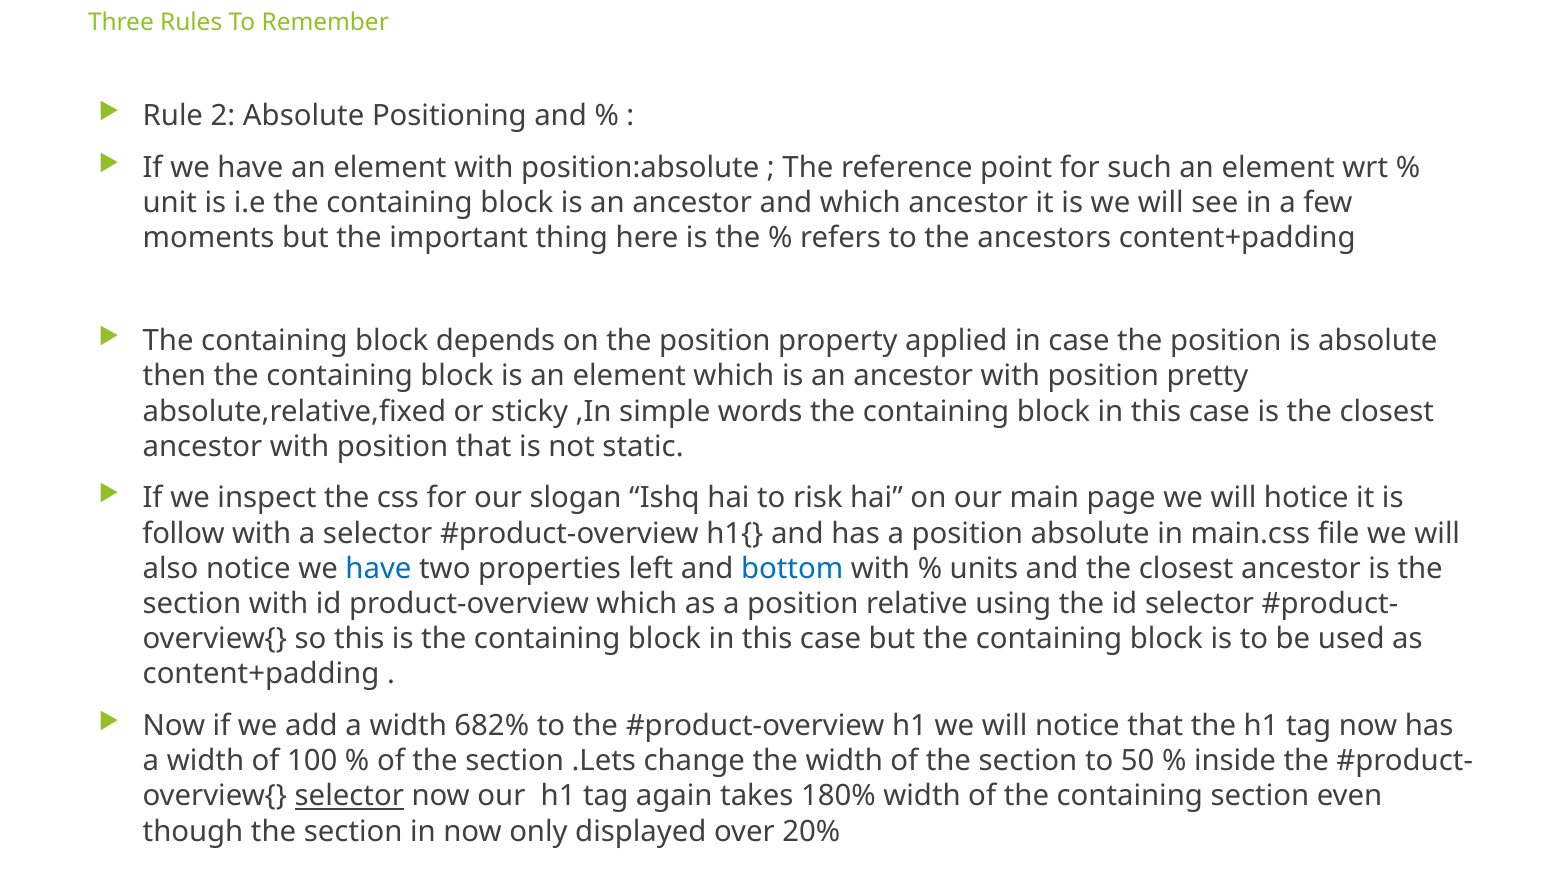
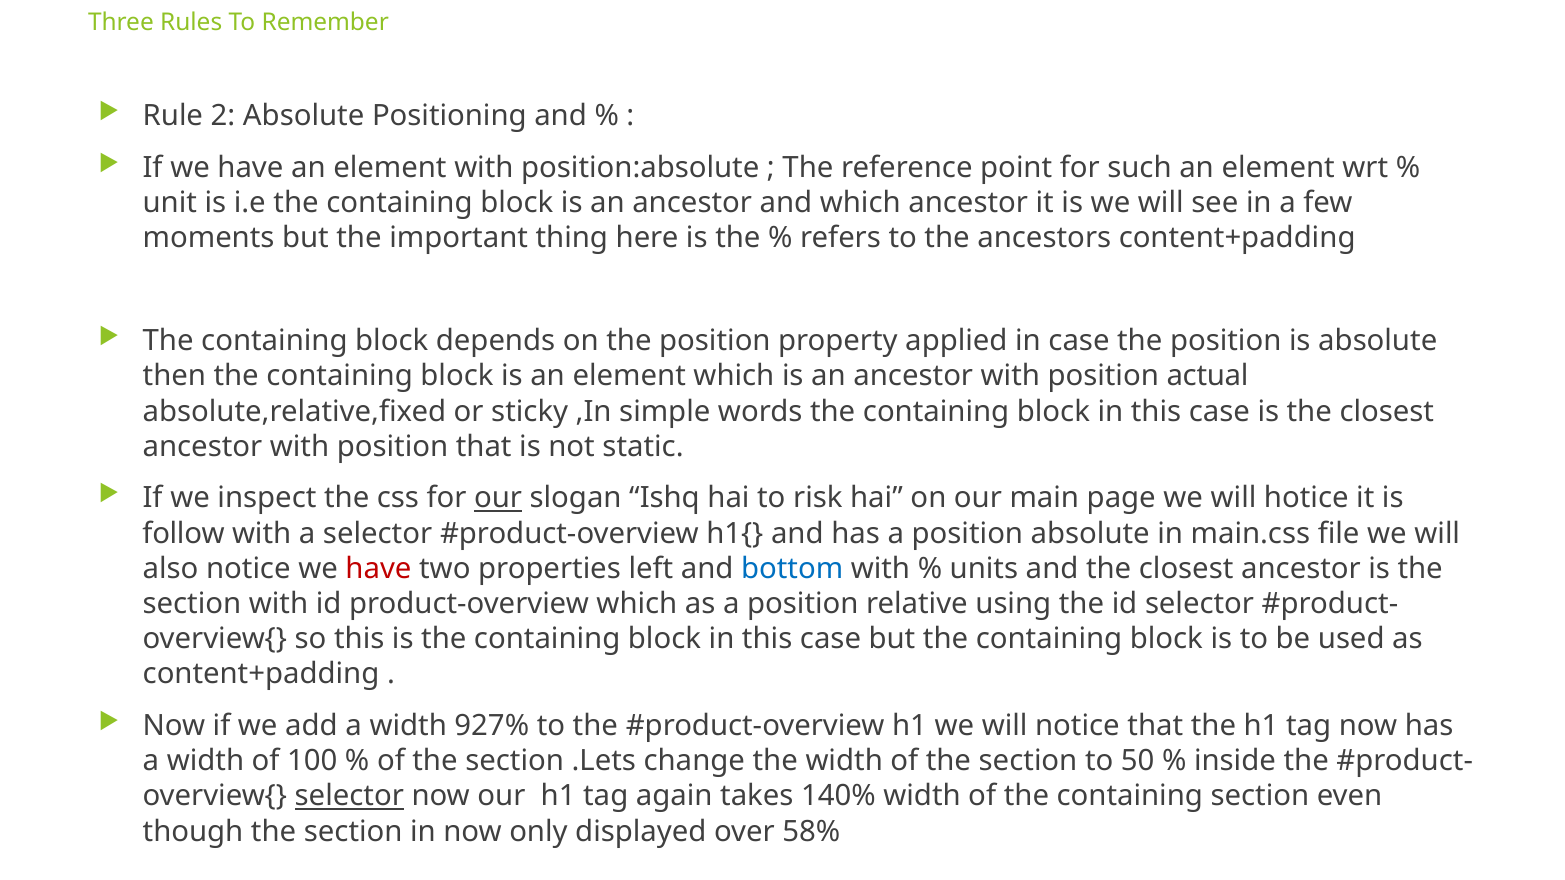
pretty: pretty -> actual
our at (498, 498) underline: none -> present
have at (378, 569) colour: blue -> red
682%: 682% -> 927%
180%: 180% -> 140%
20%: 20% -> 58%
